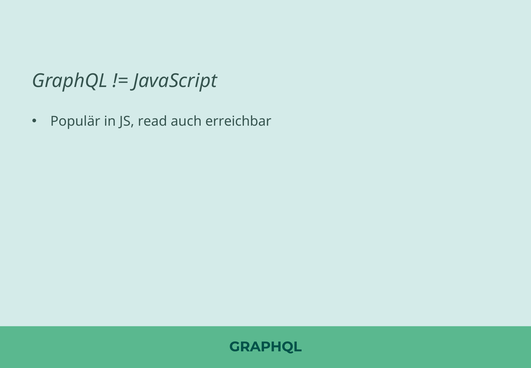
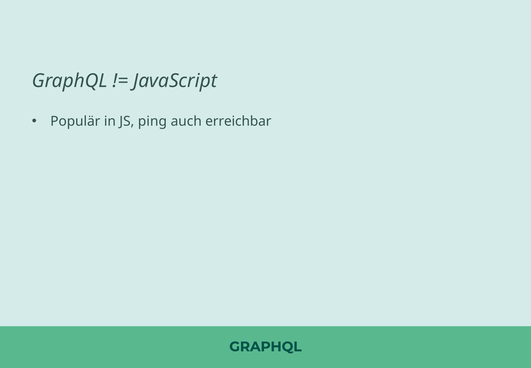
read: read -> ping
